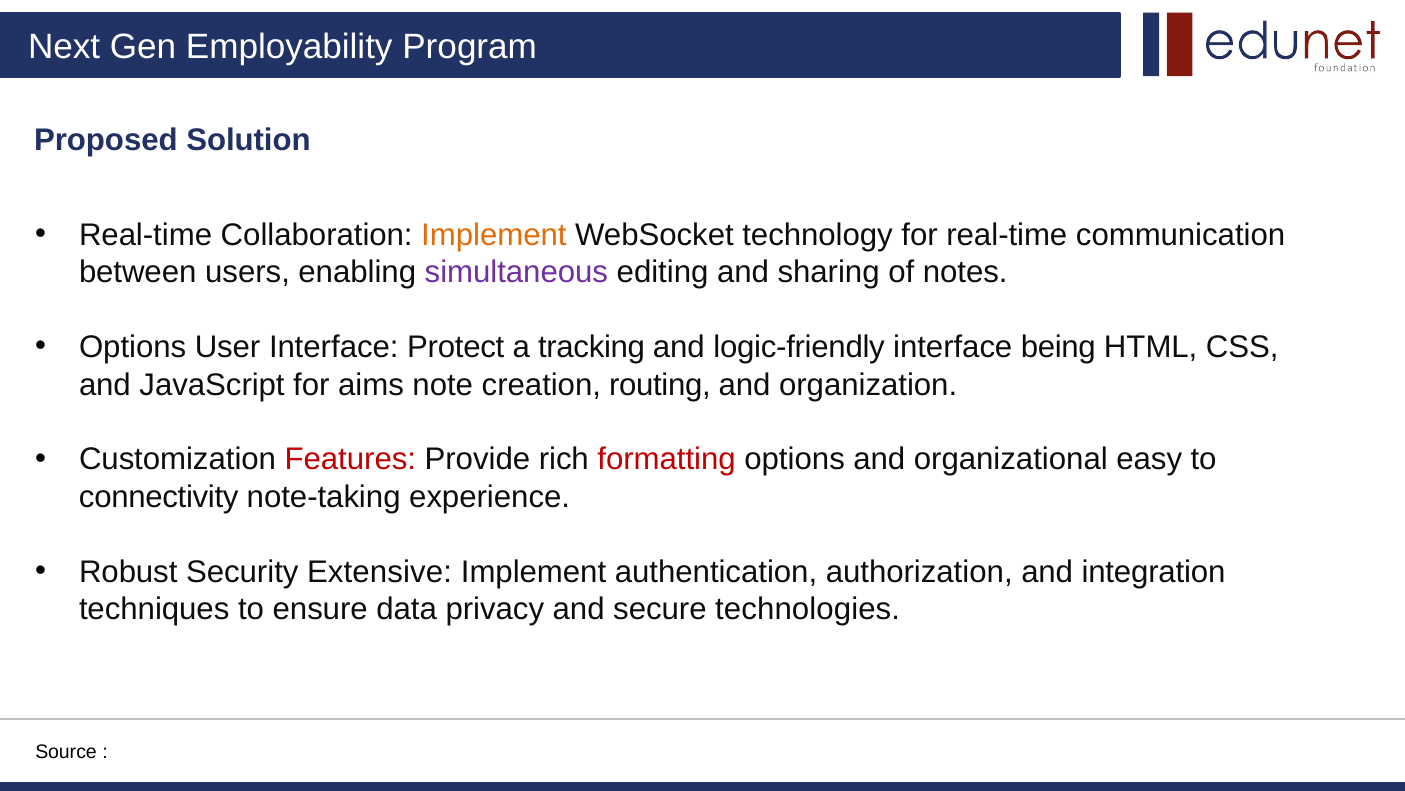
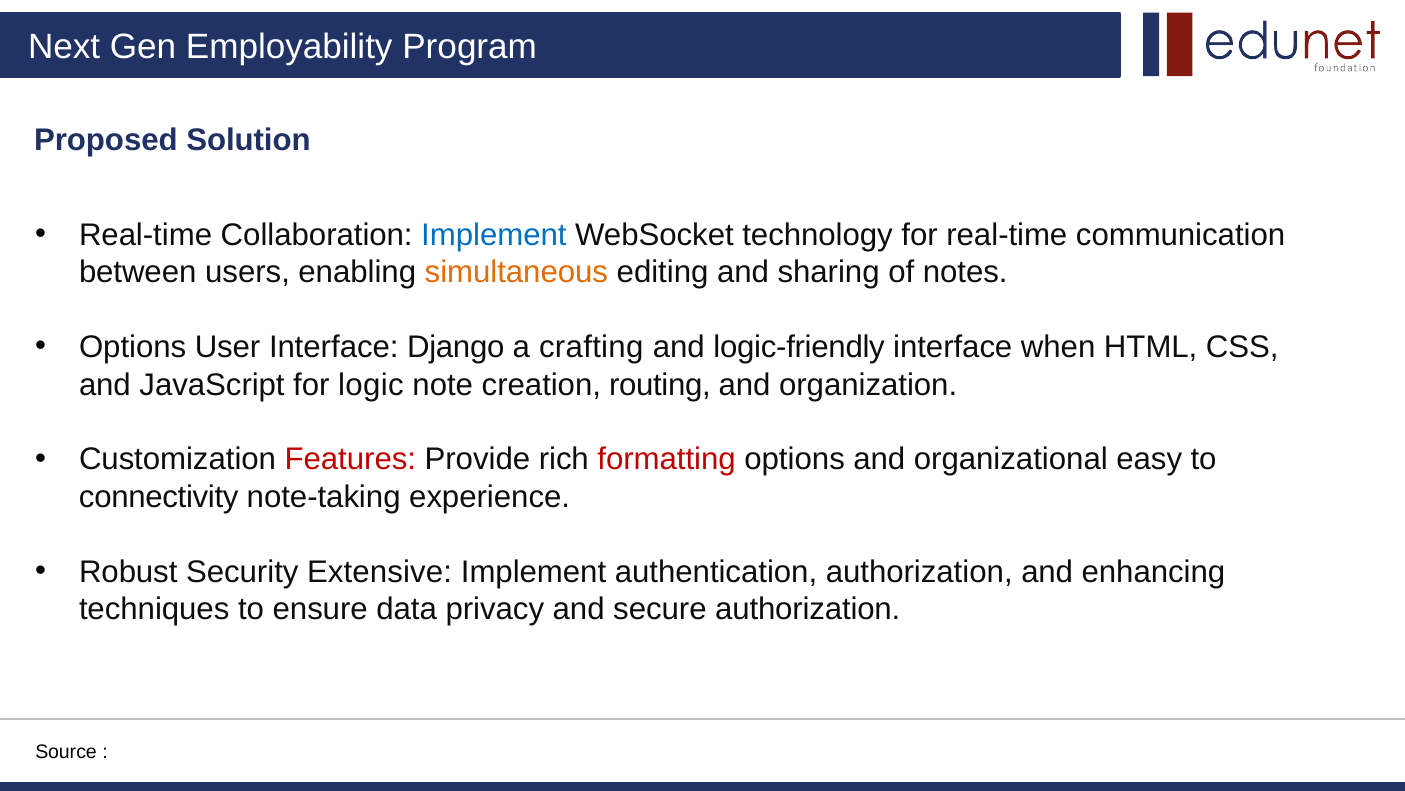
Implement at (494, 235) colour: orange -> blue
simultaneous colour: purple -> orange
Protect: Protect -> Django
tracking: tracking -> crafting
being: being -> when
aims: aims -> logic
integration: integration -> enhancing
secure technologies: technologies -> authorization
